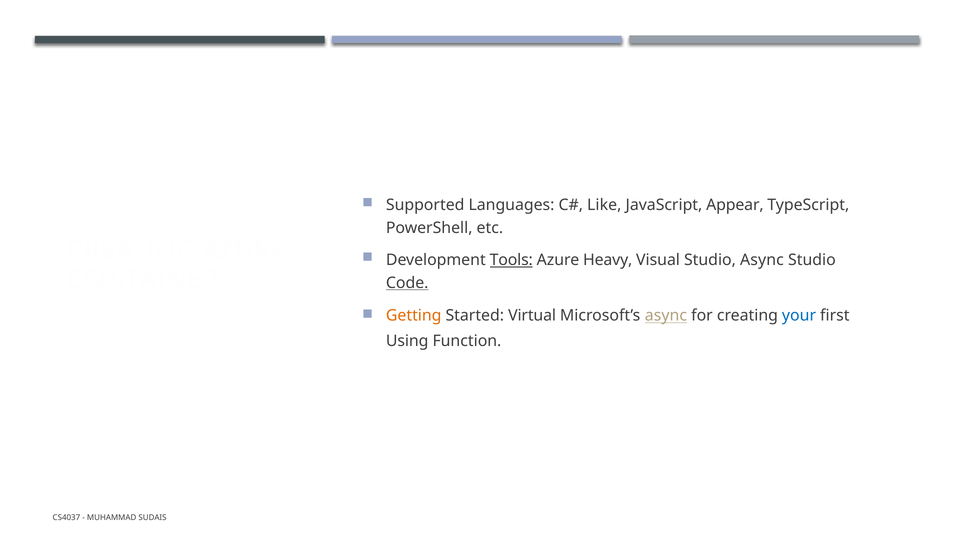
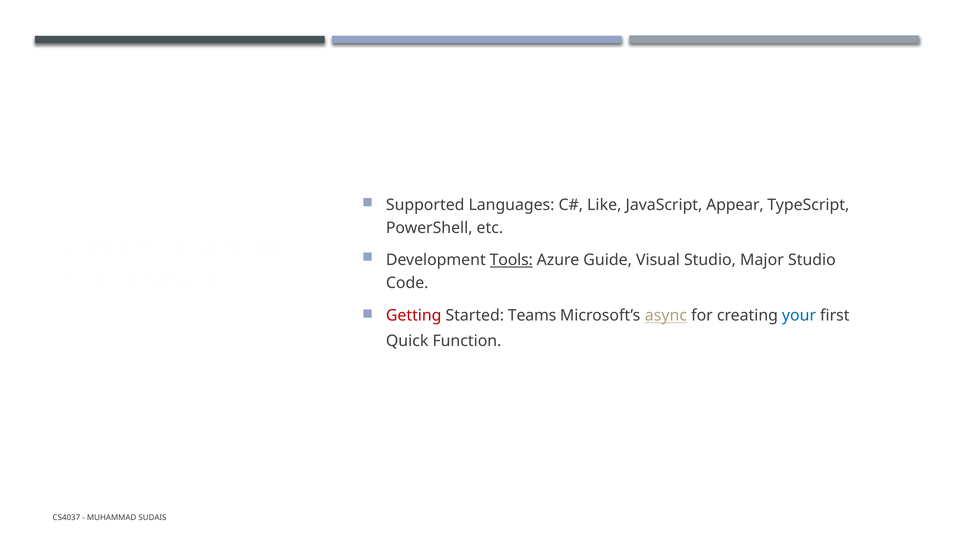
Heavy: Heavy -> Guide
Studio Async: Async -> Major
Code underline: present -> none
Getting colour: orange -> red
Virtual: Virtual -> Teams
Using: Using -> Quick
